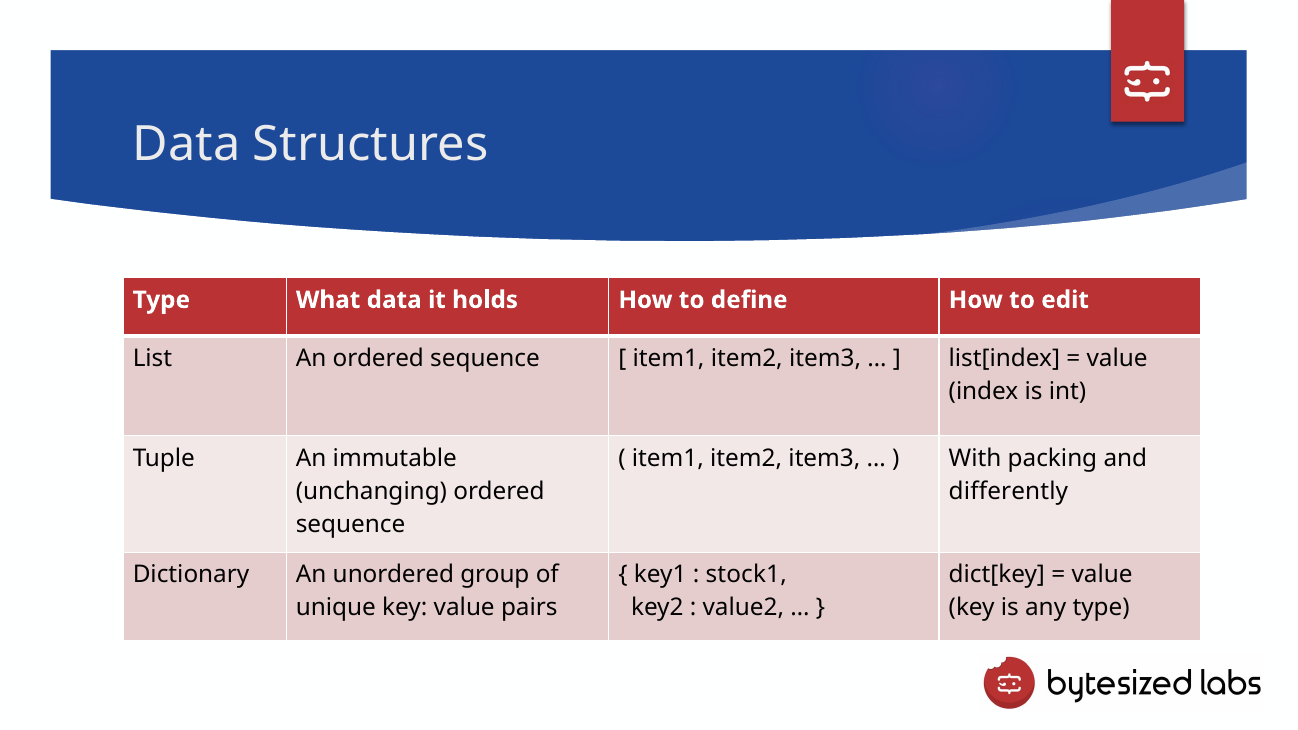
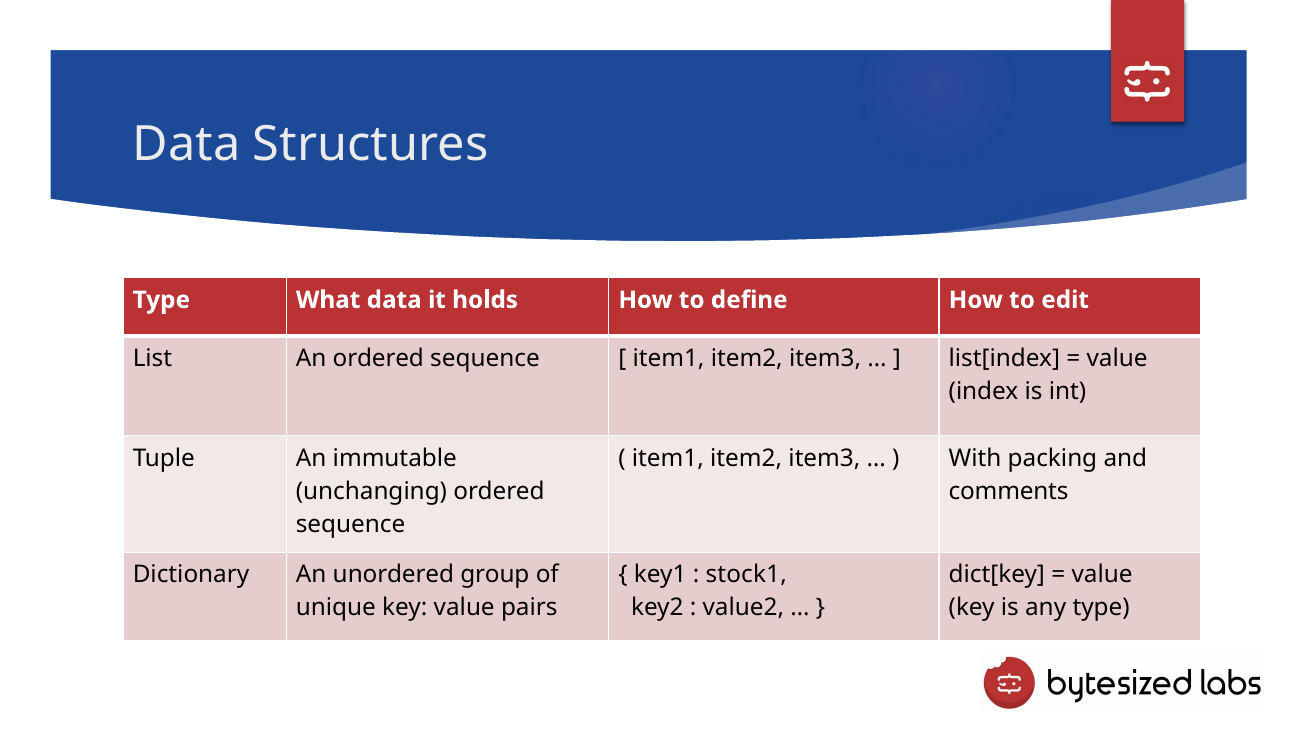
differently: differently -> comments
